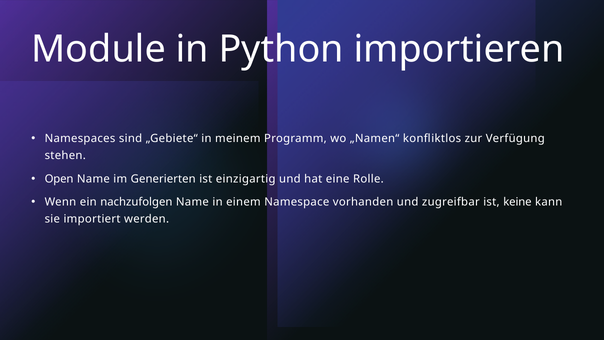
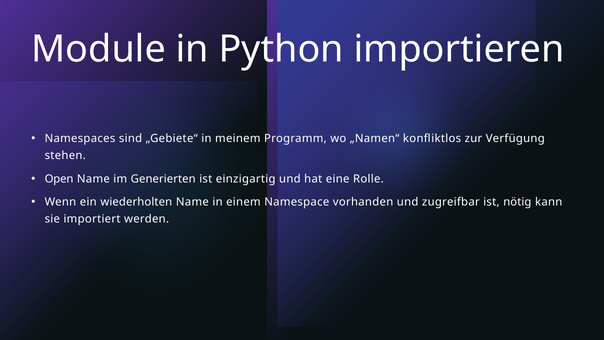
nachzufolgen: nachzufolgen -> wiederholten
keine: keine -> nötig
